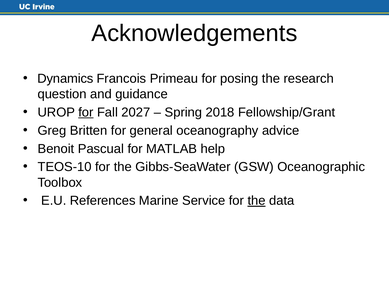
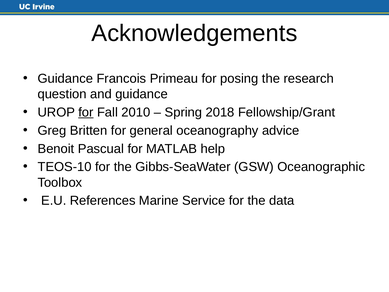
Dynamics at (65, 79): Dynamics -> Guidance
2027: 2027 -> 2010
the at (257, 200) underline: present -> none
